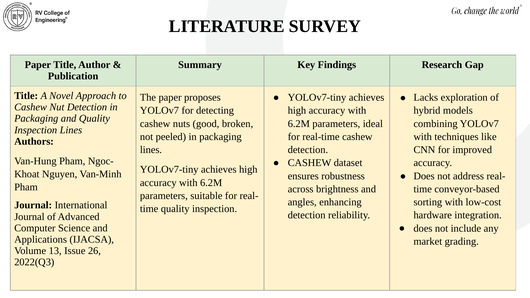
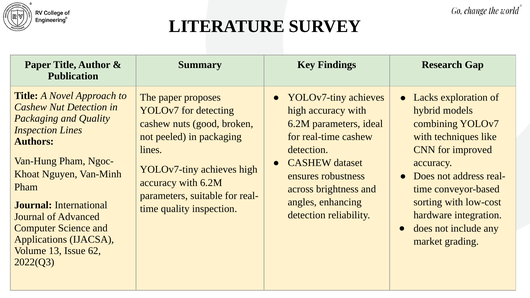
26: 26 -> 62
